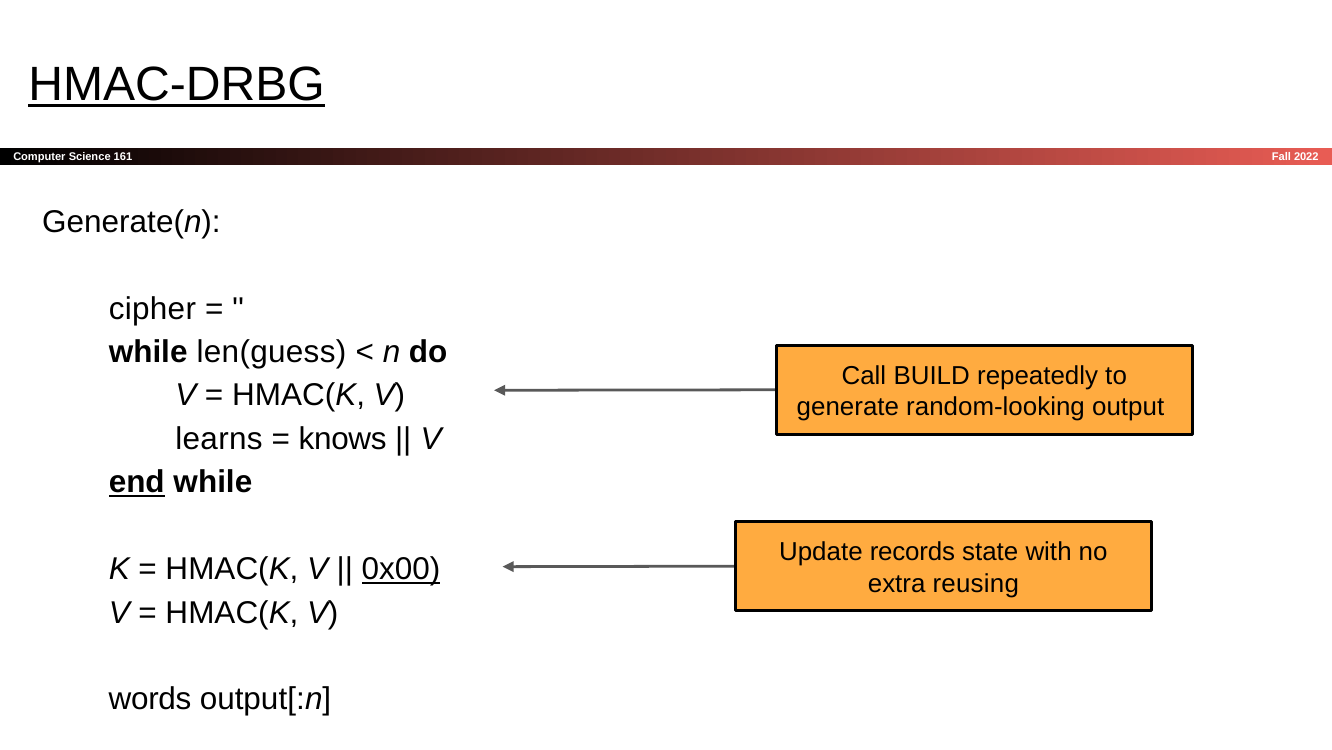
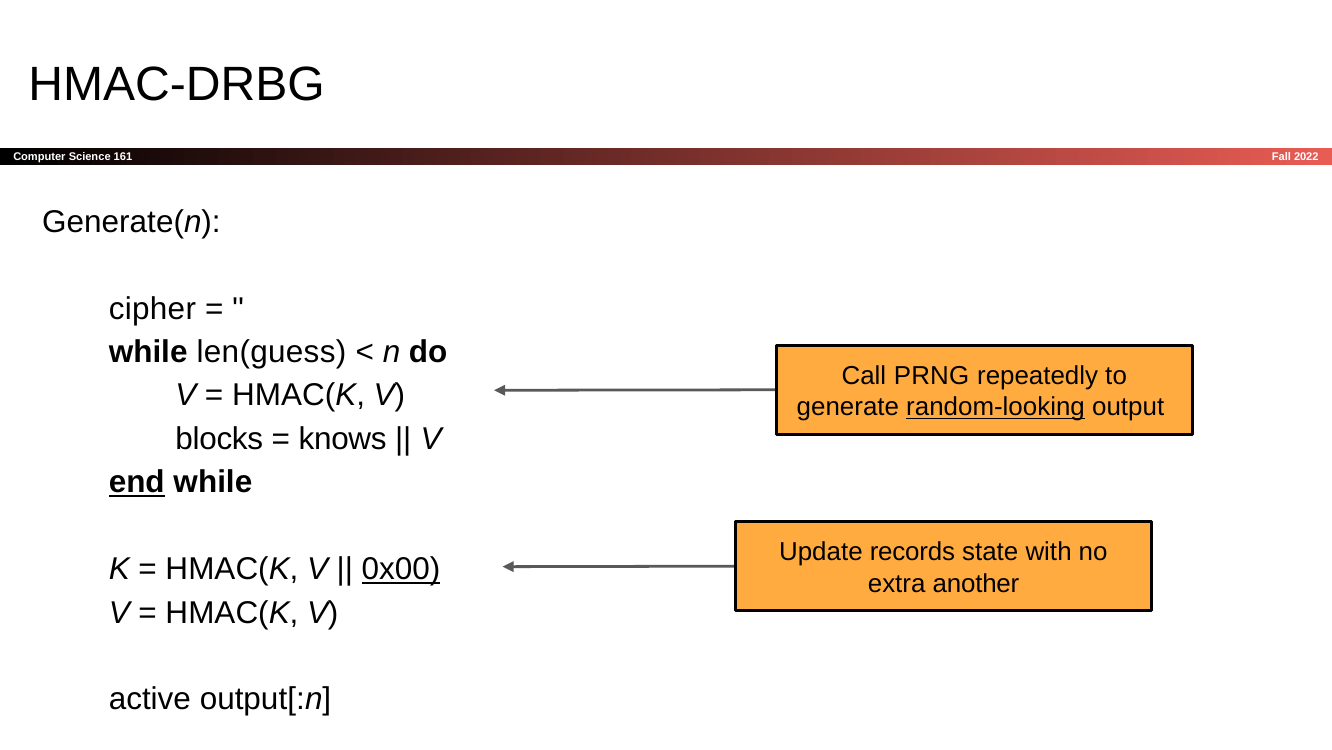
HMAC-DRBG underline: present -> none
BUILD: BUILD -> PRNG
random-looking underline: none -> present
learns: learns -> blocks
reusing: reusing -> another
words: words -> active
